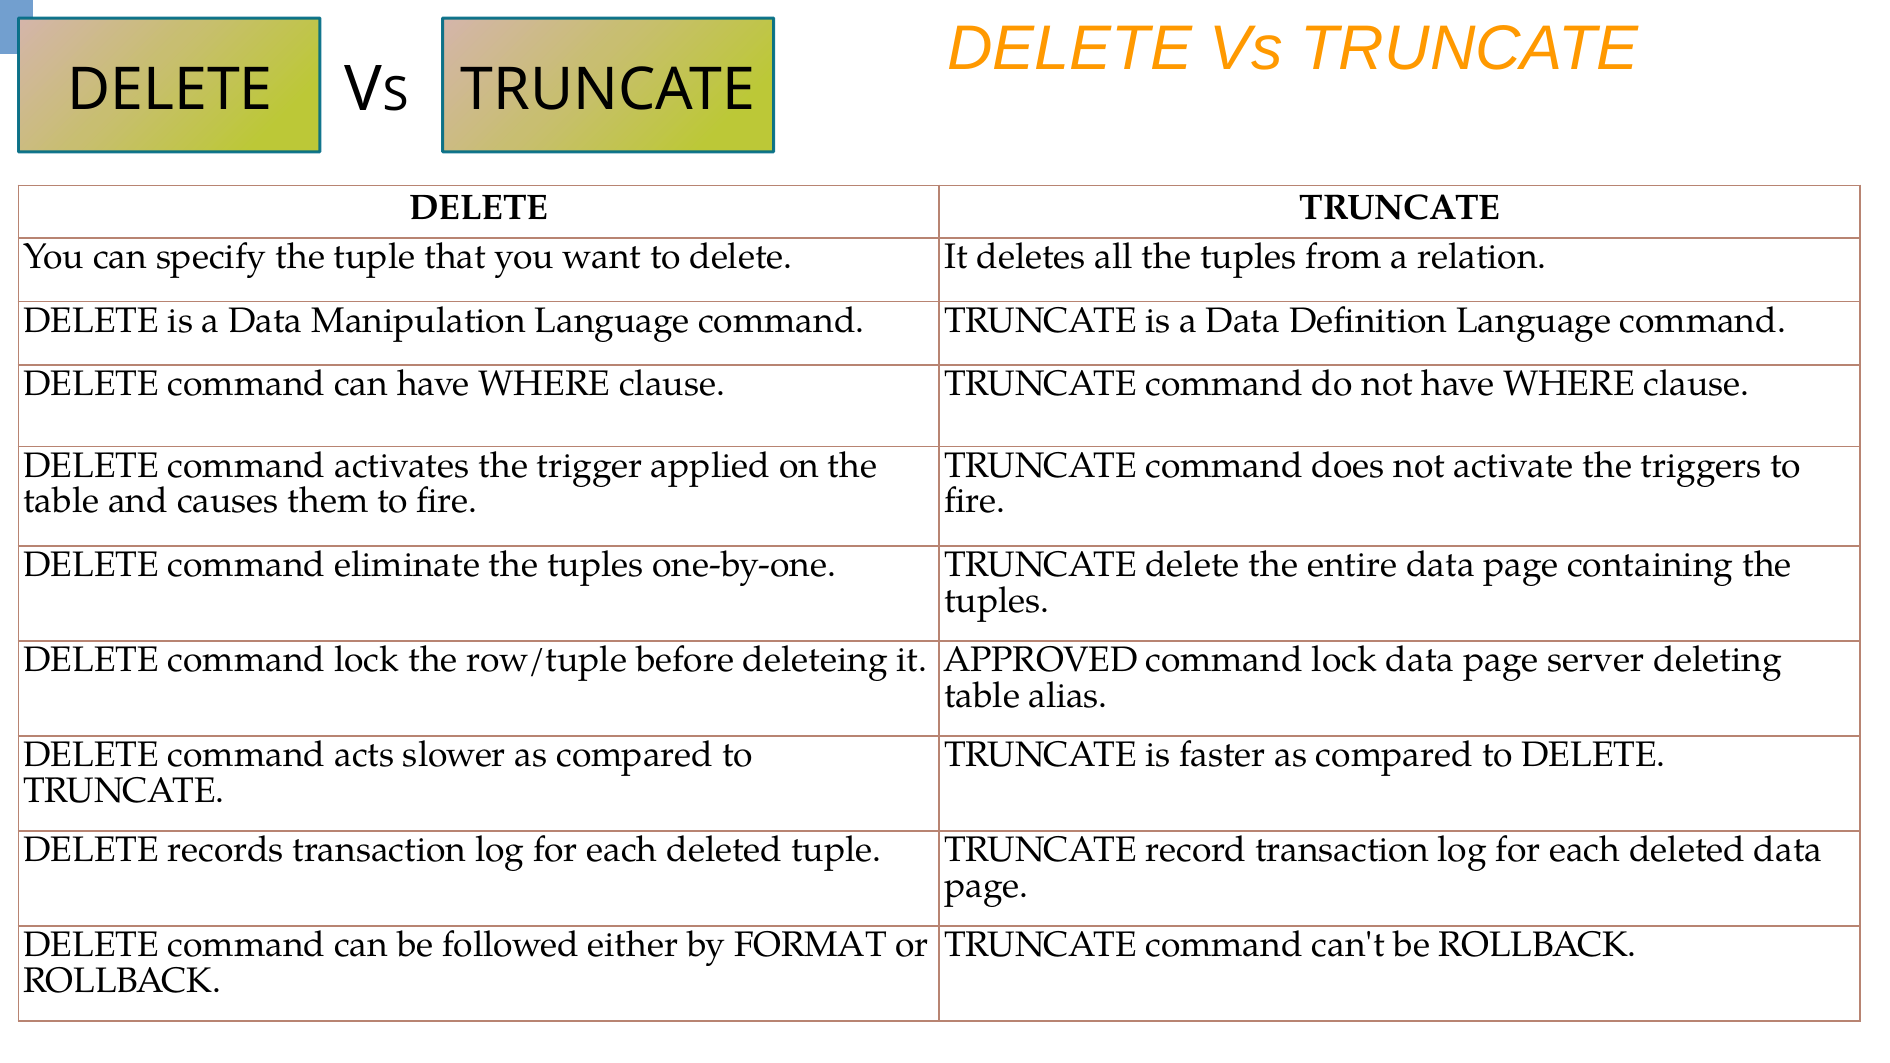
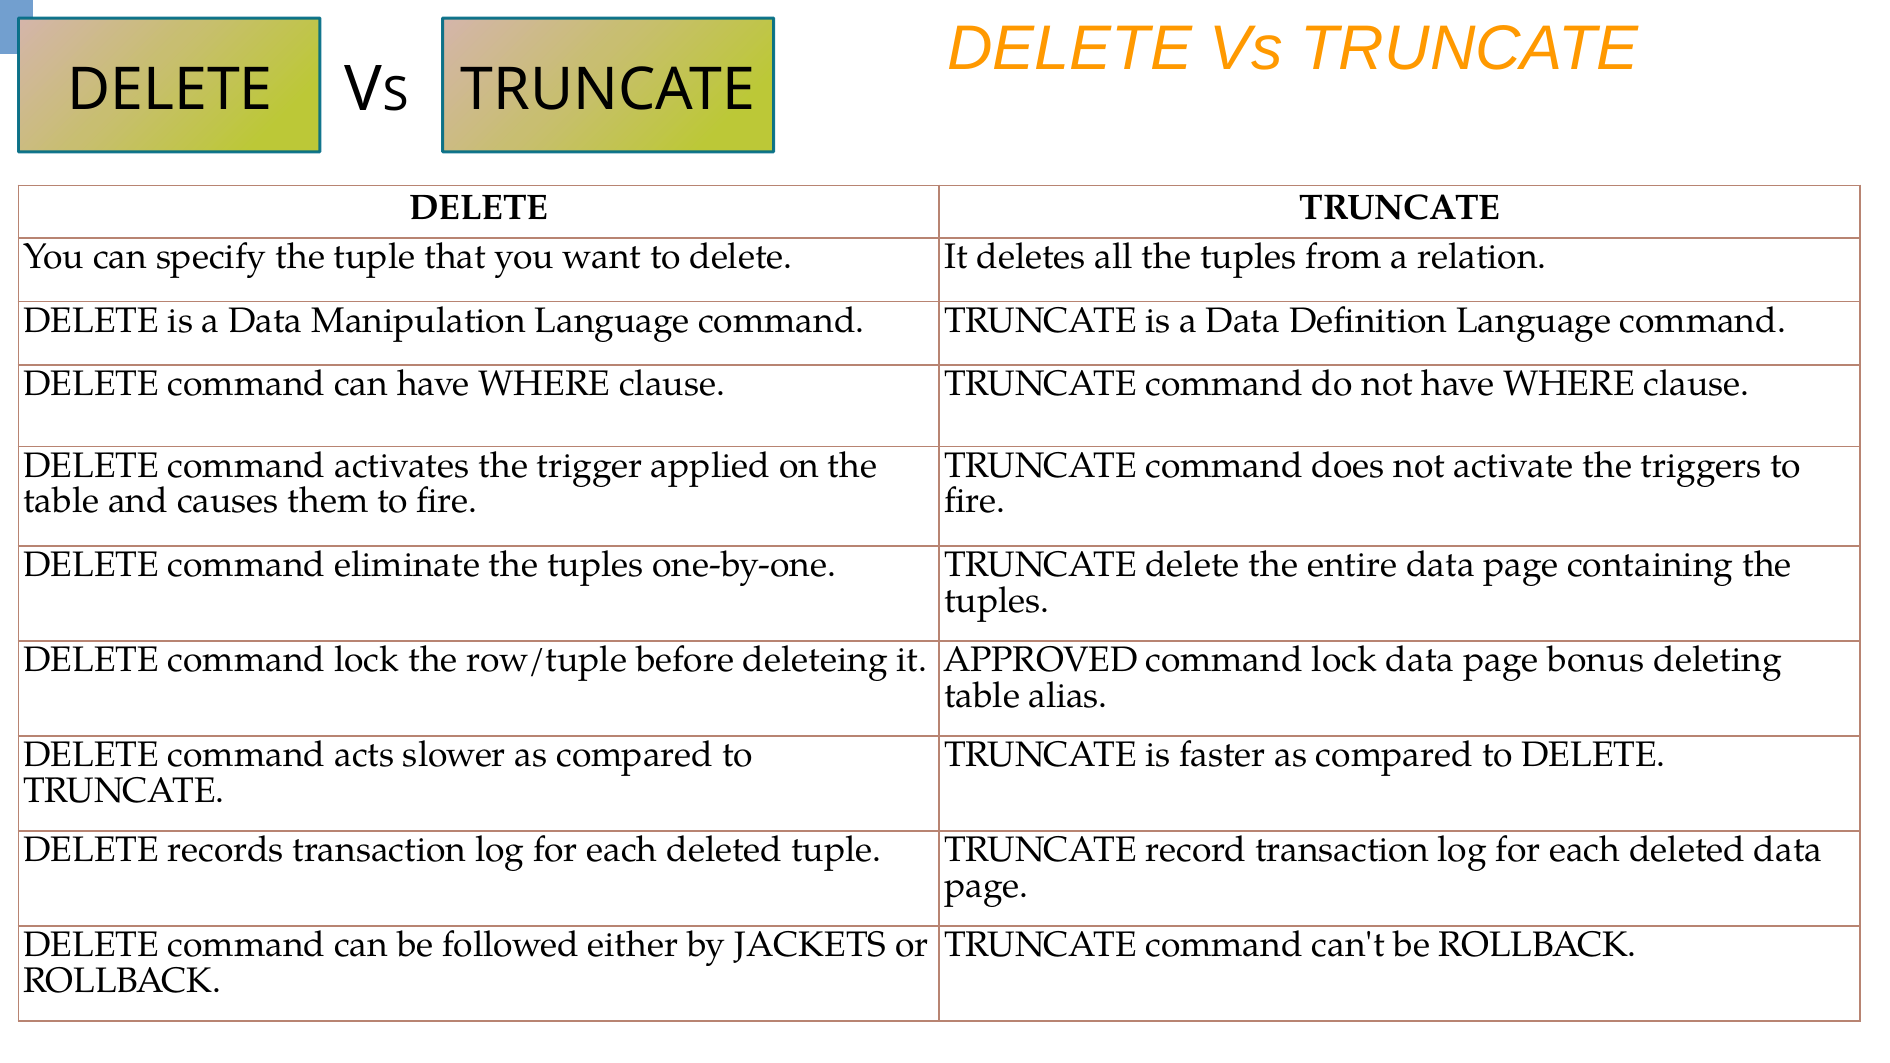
server: server -> bonus
FORMAT: FORMAT -> JACKETS
